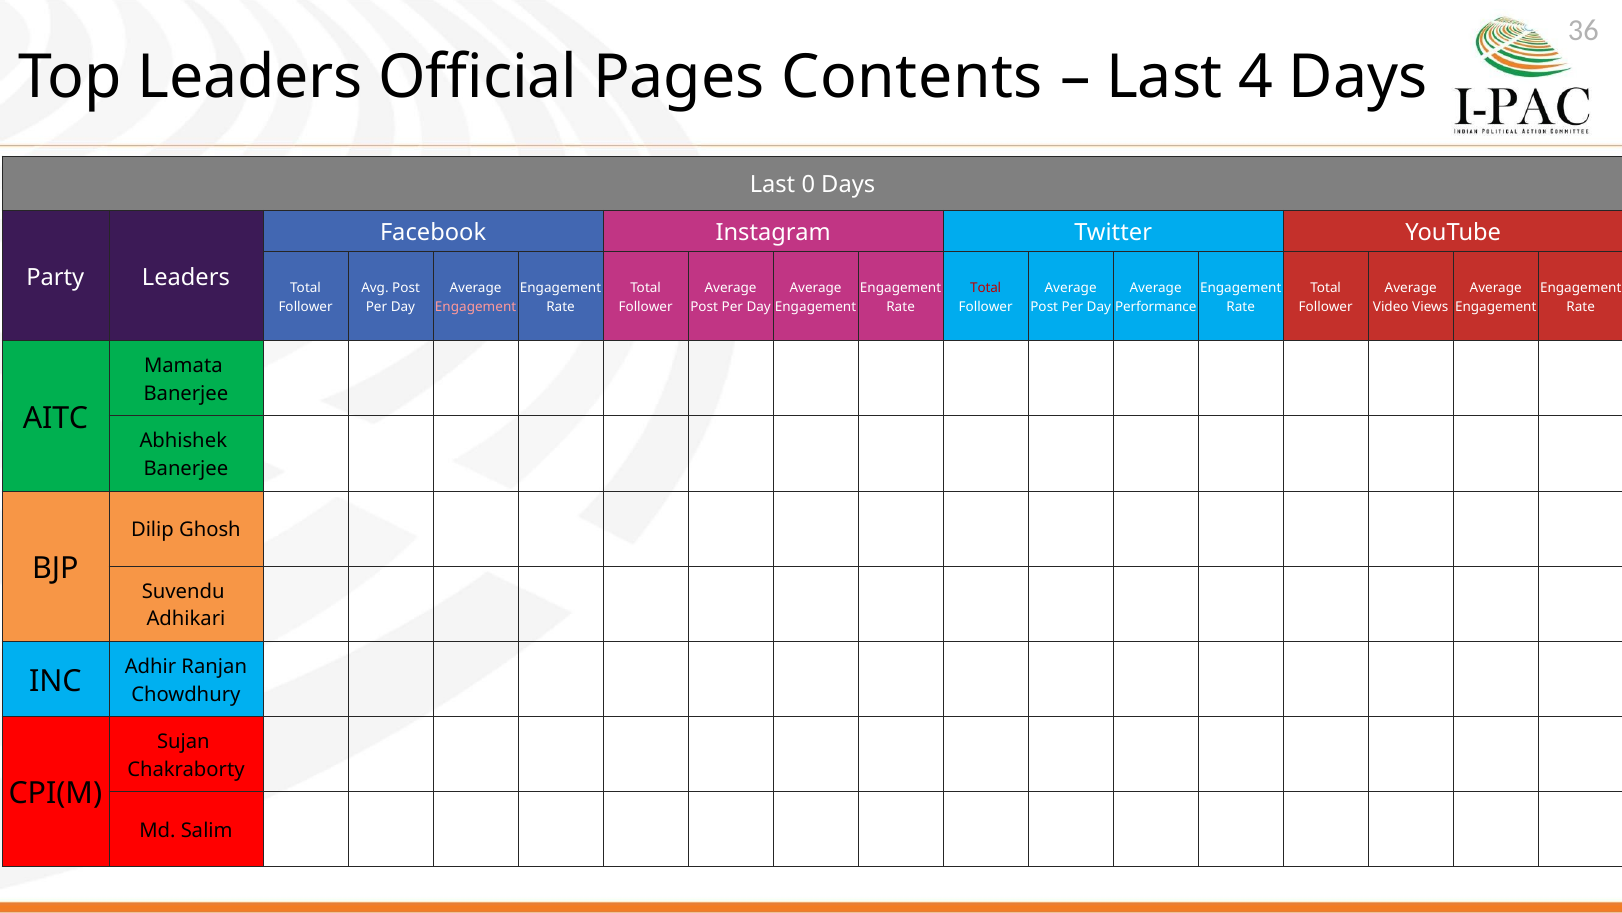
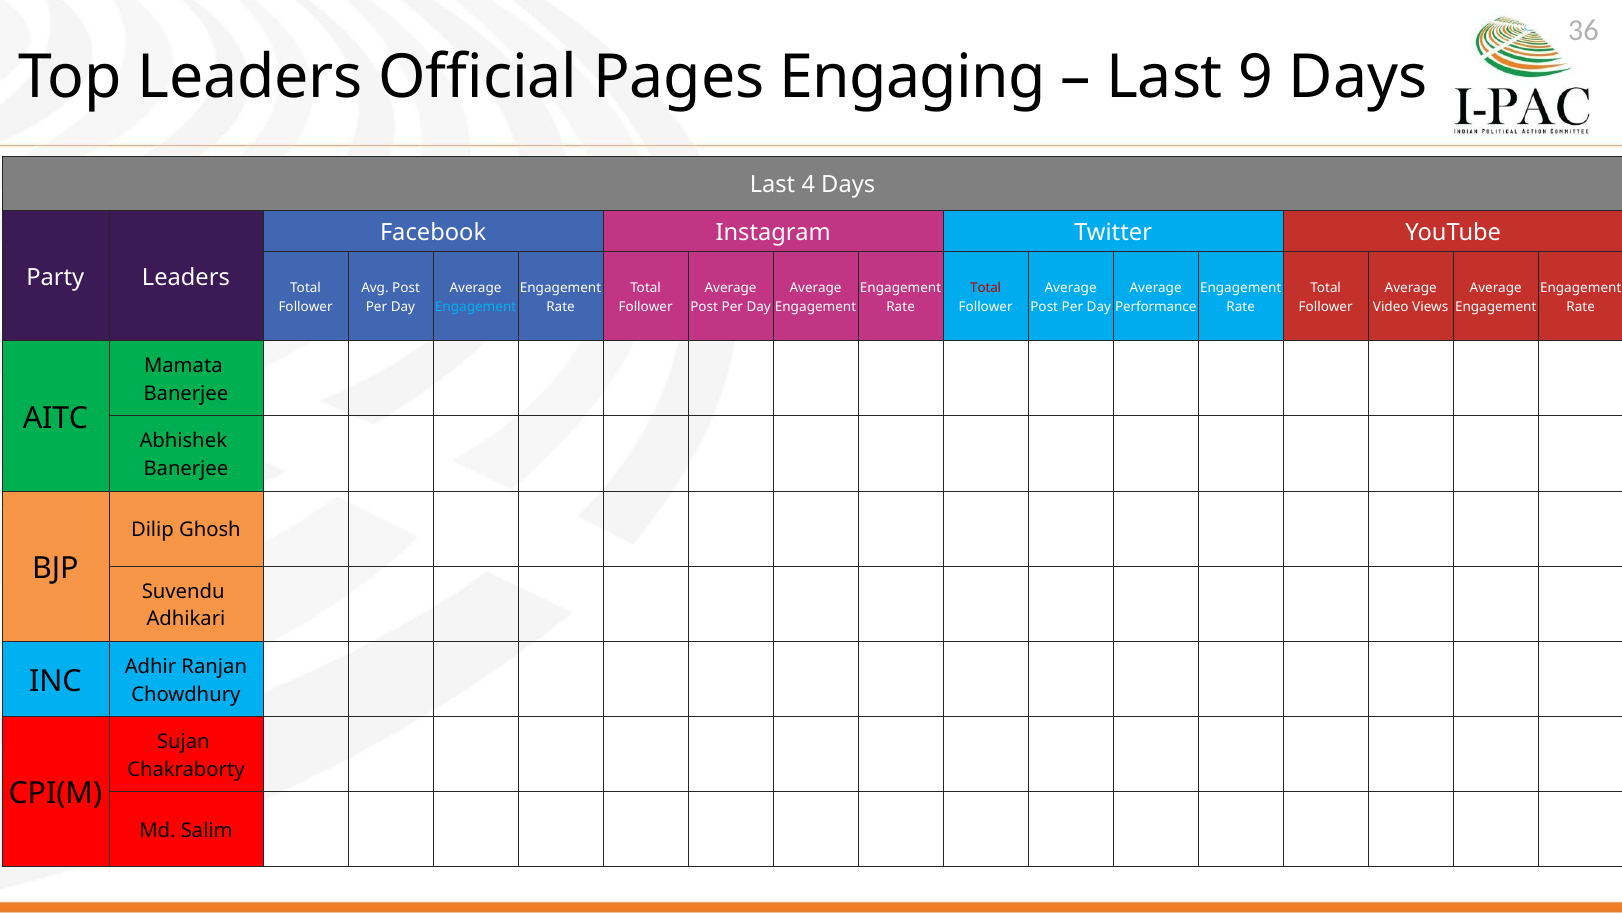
Contents: Contents -> Engaging
4: 4 -> 9
0: 0 -> 4
Engagement at (476, 307) colour: pink -> light blue
